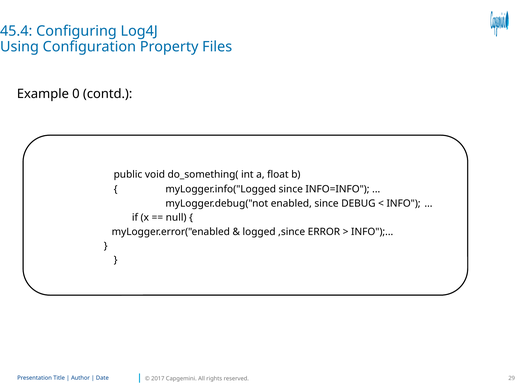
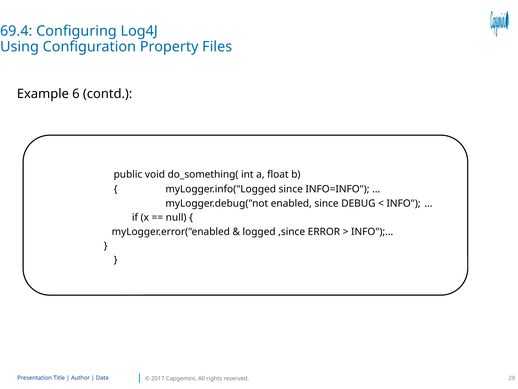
45.4: 45.4 -> 69.4
0: 0 -> 6
